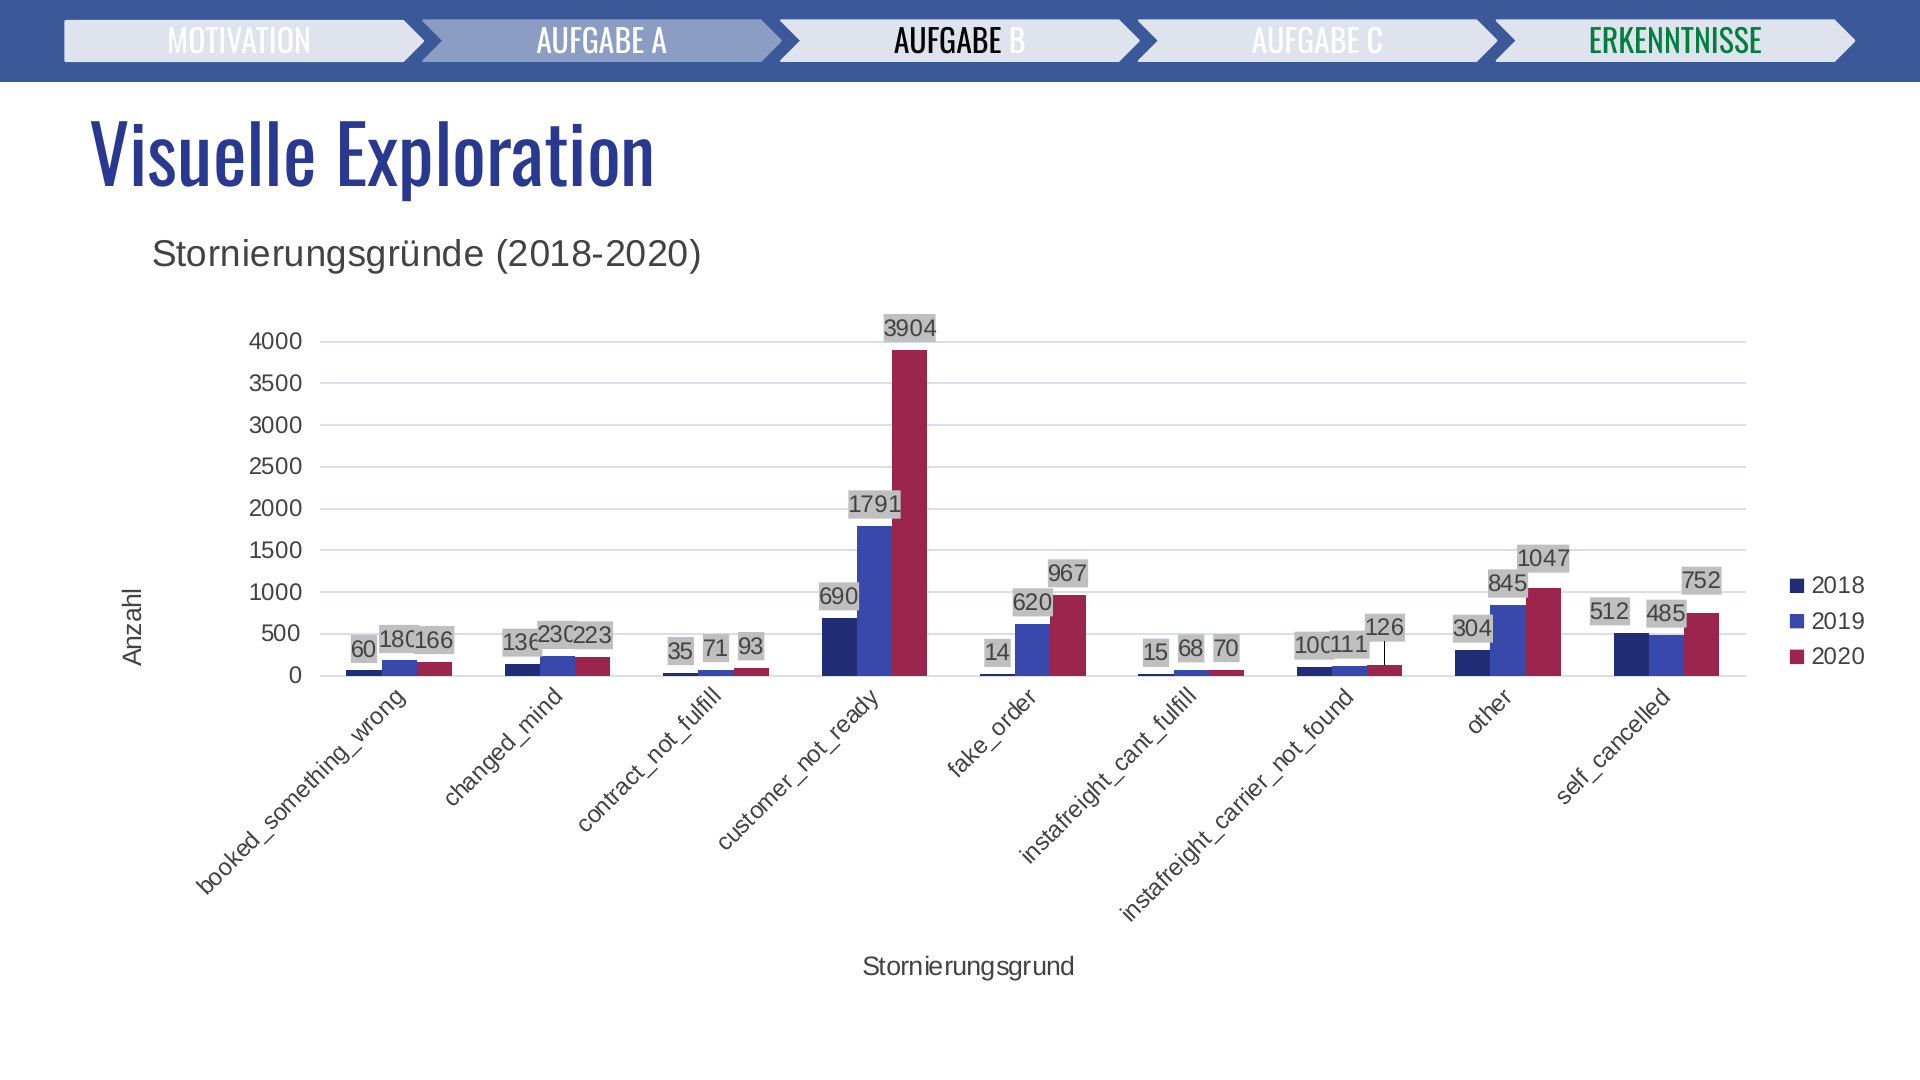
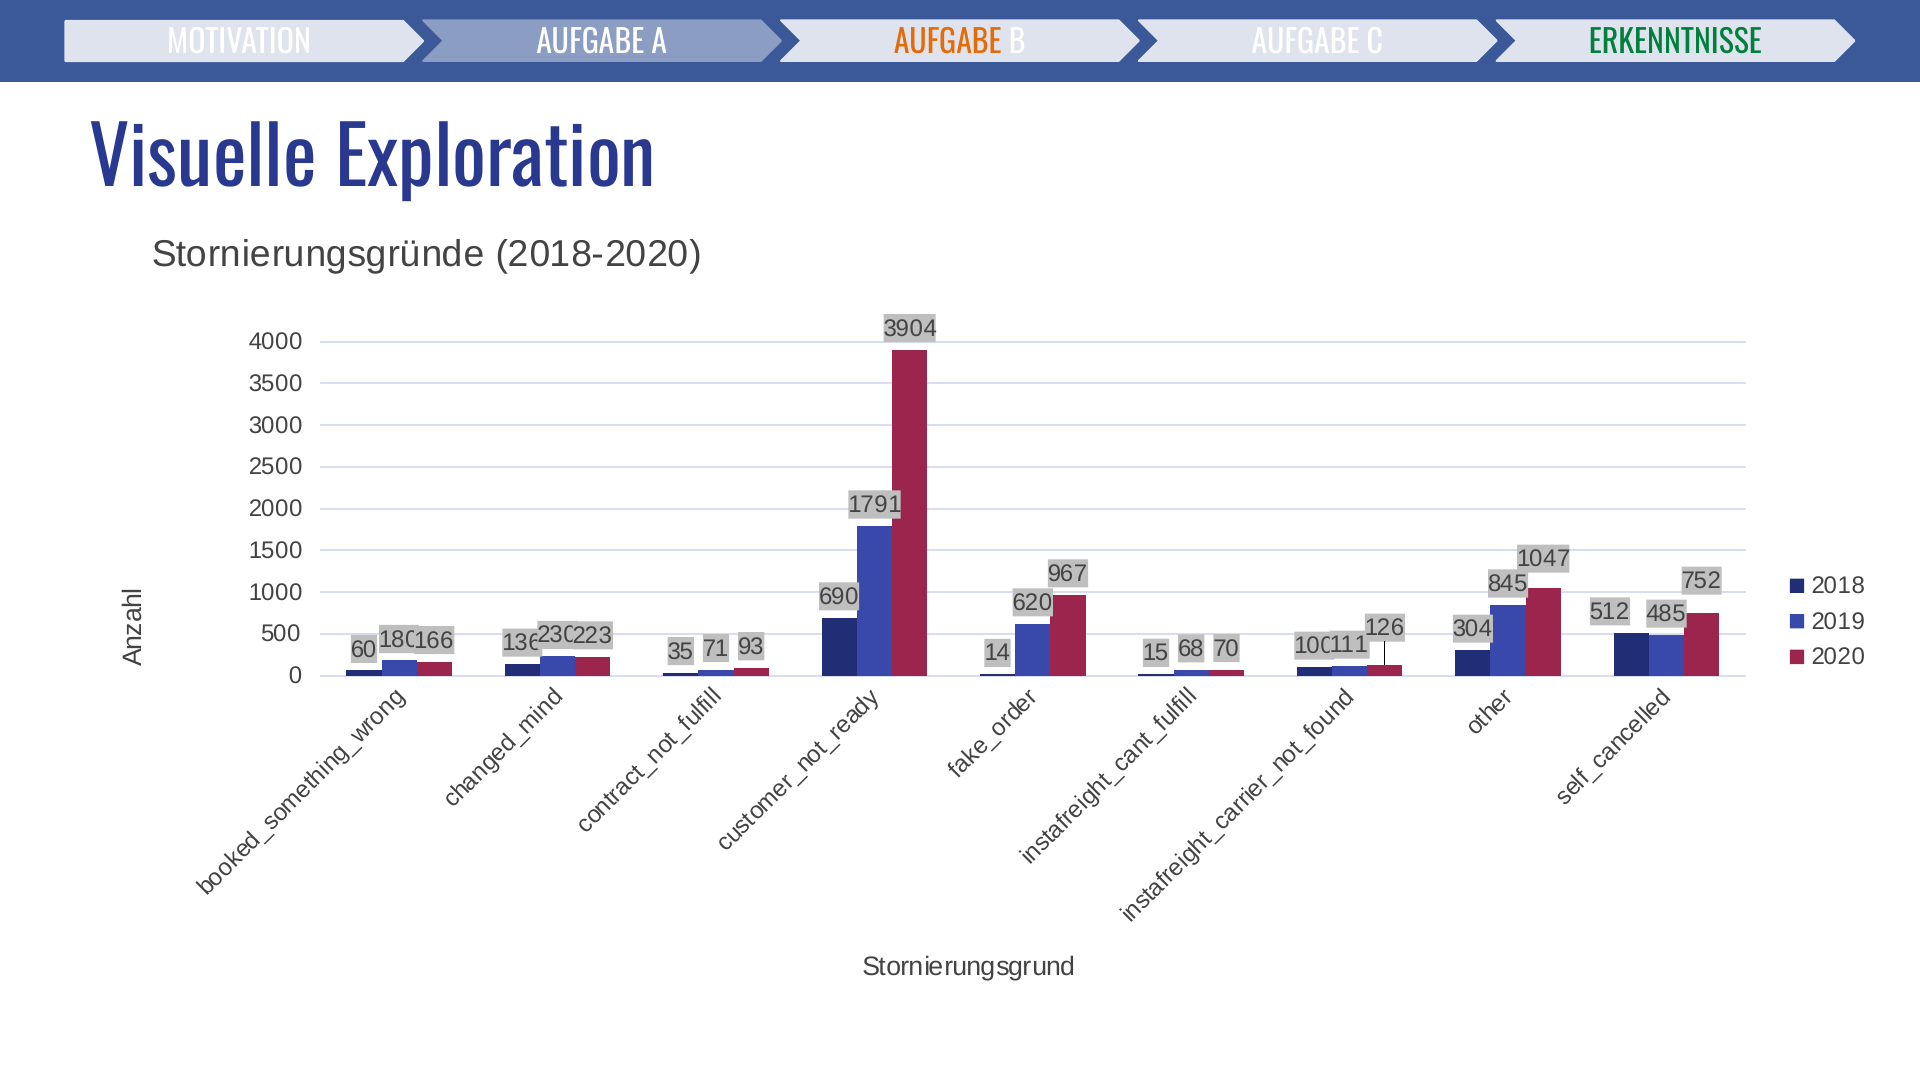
AUFGABE at (948, 43) colour: black -> orange
